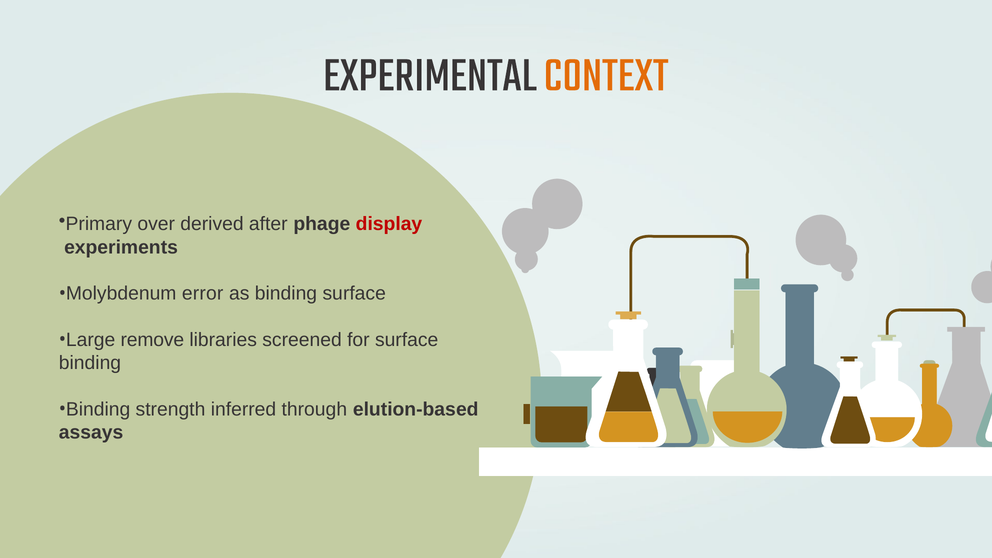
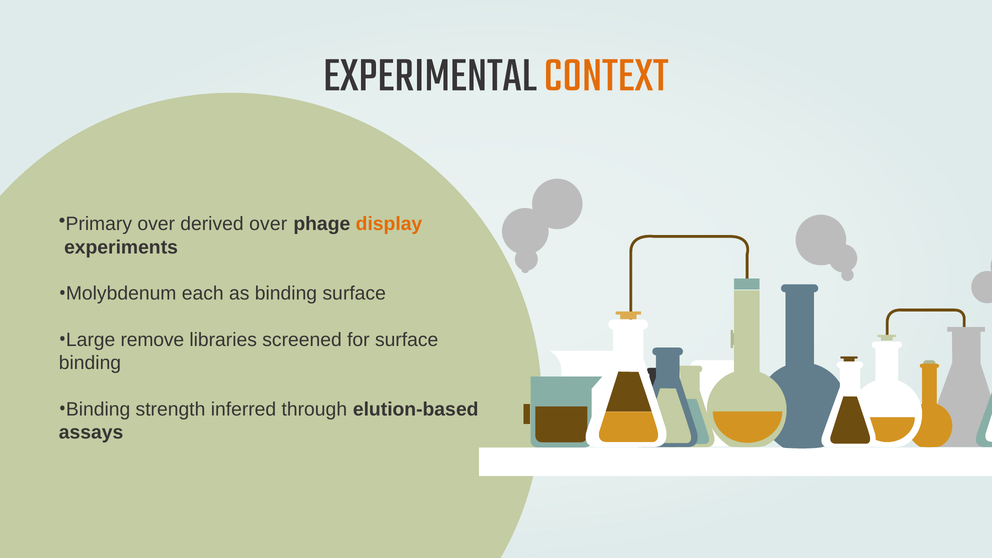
derived after: after -> over
display colour: red -> orange
error: error -> each
